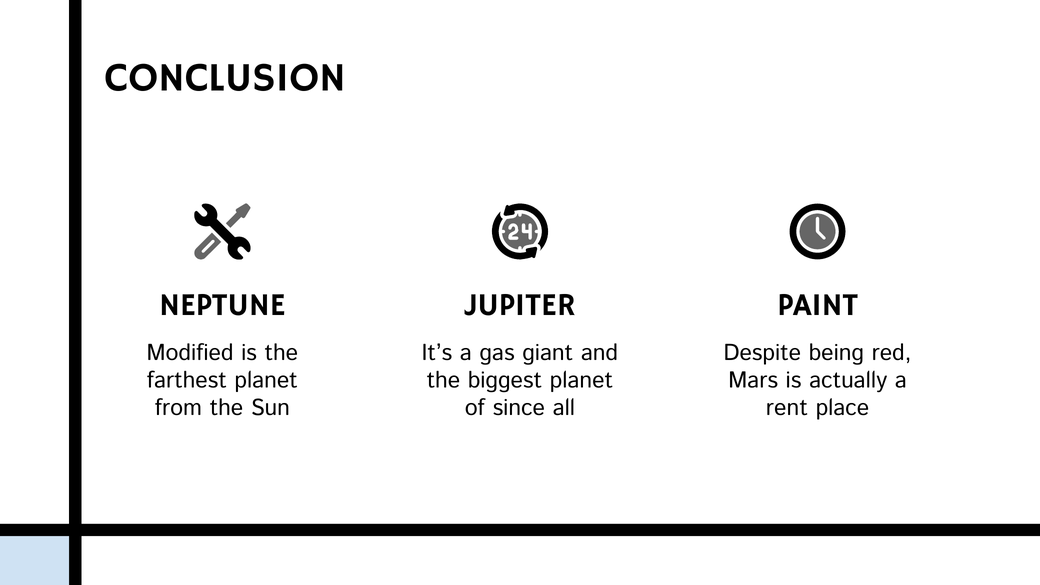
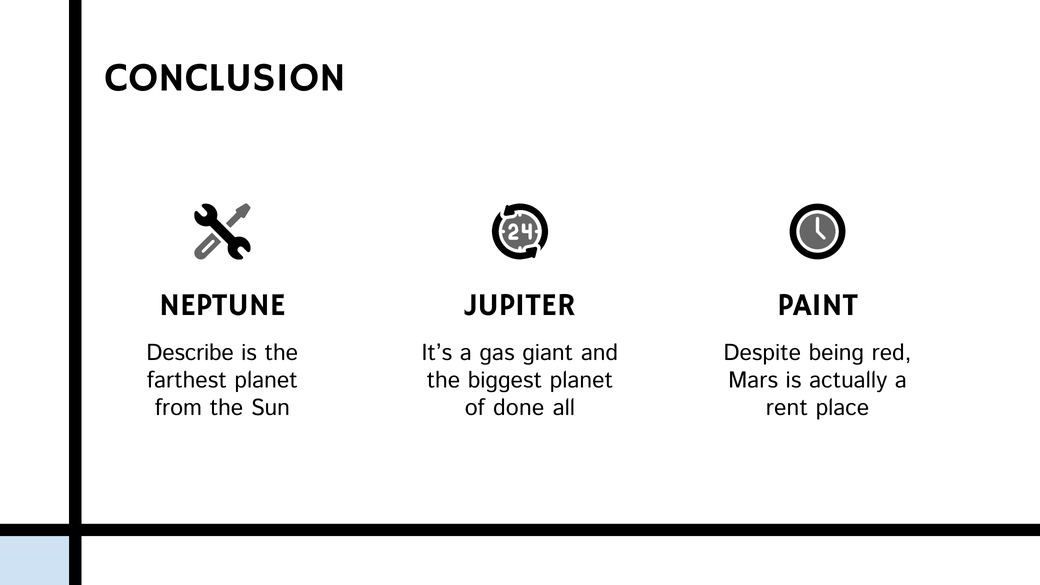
Modified: Modified -> Describe
since: since -> done
